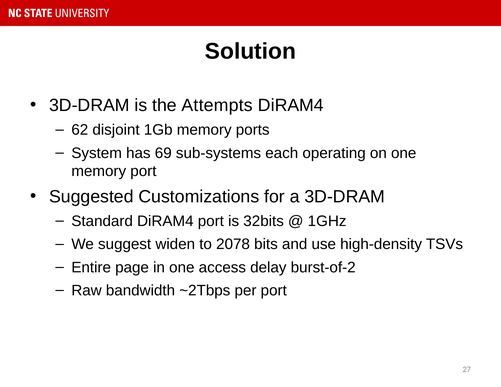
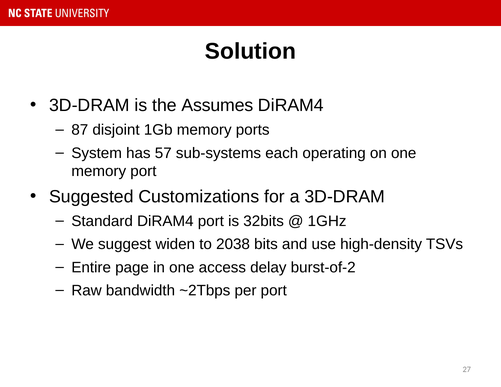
Attempts: Attempts -> Assumes
62: 62 -> 87
69: 69 -> 57
2078: 2078 -> 2038
